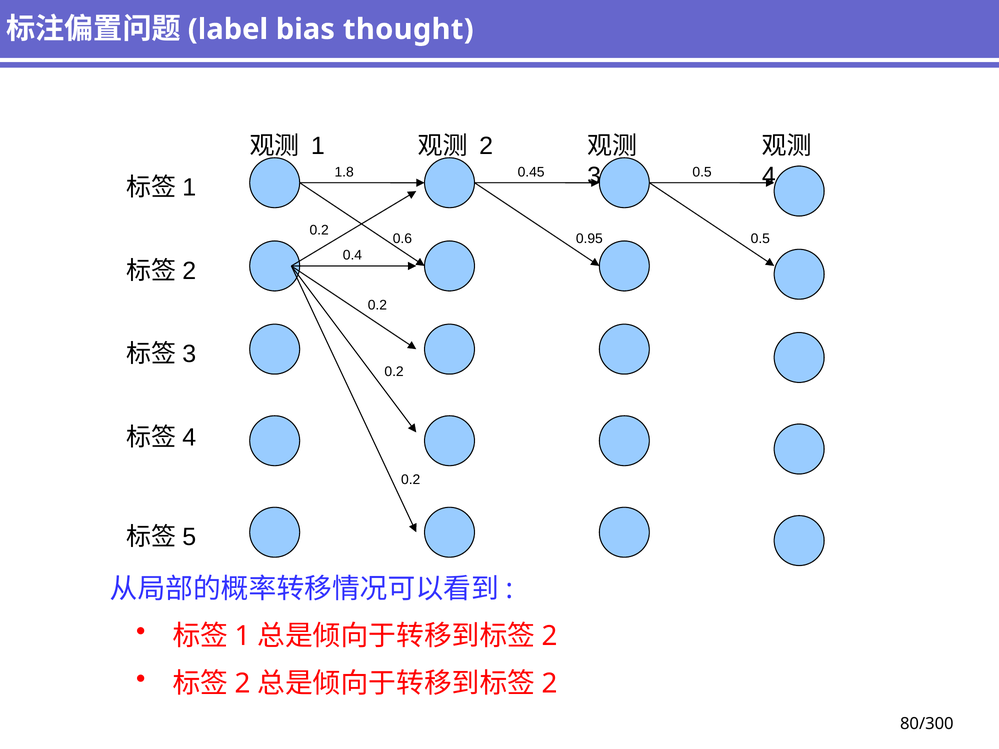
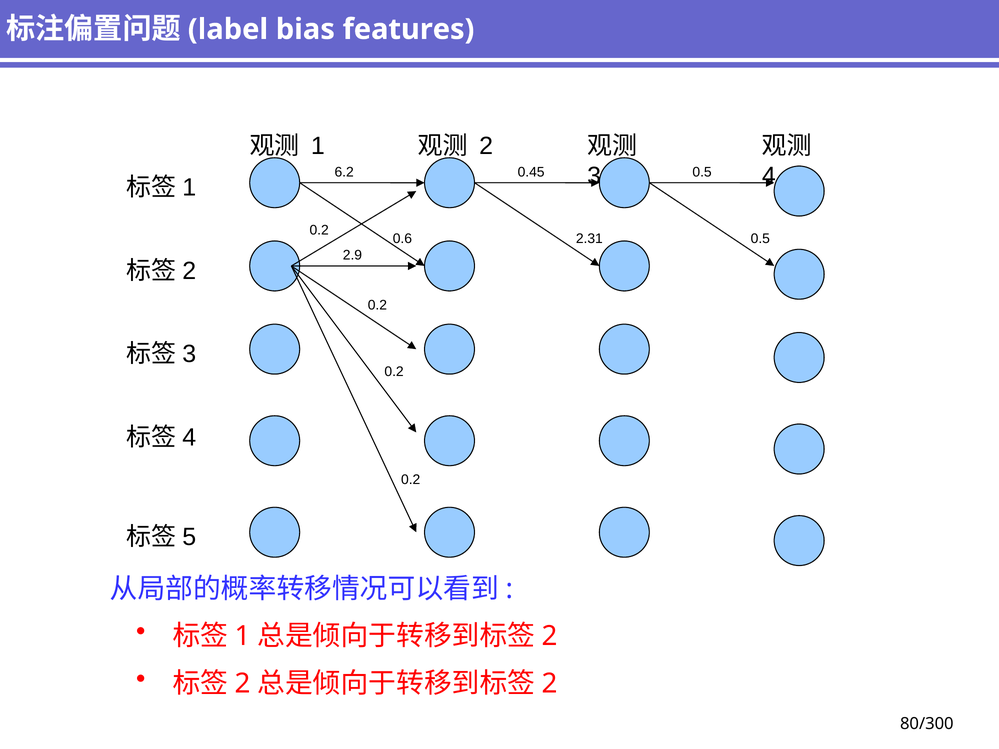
thought: thought -> features
1.8: 1.8 -> 6.2
0.95: 0.95 -> 2.31
0.4: 0.4 -> 2.9
